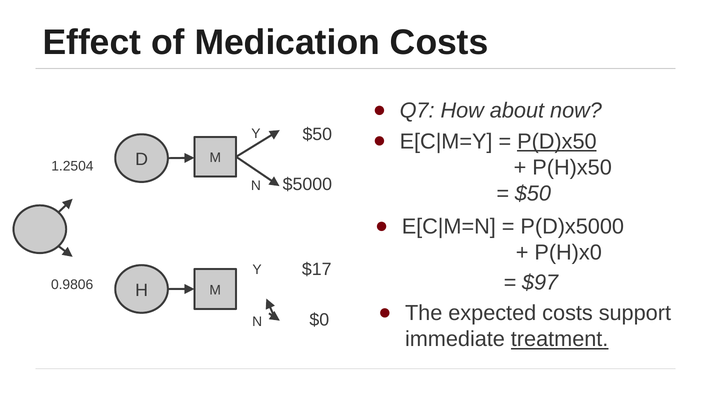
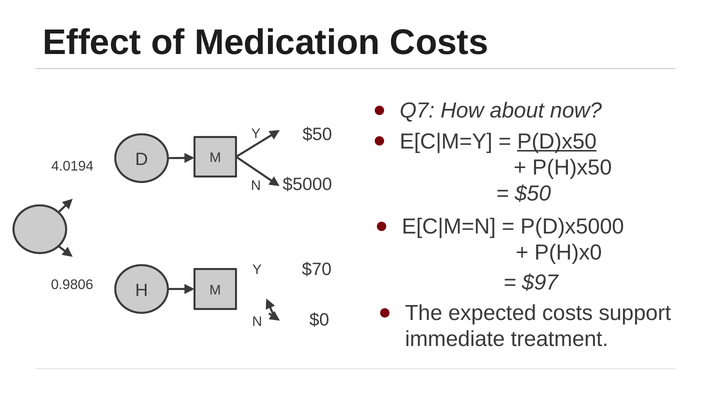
1.2504: 1.2504 -> 4.0194
$17: $17 -> $70
treatment underline: present -> none
